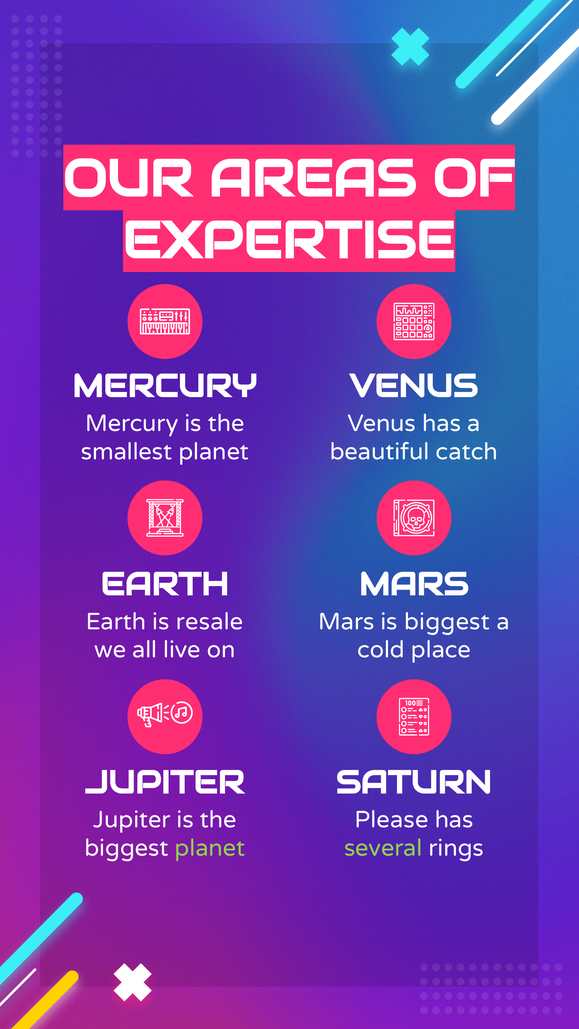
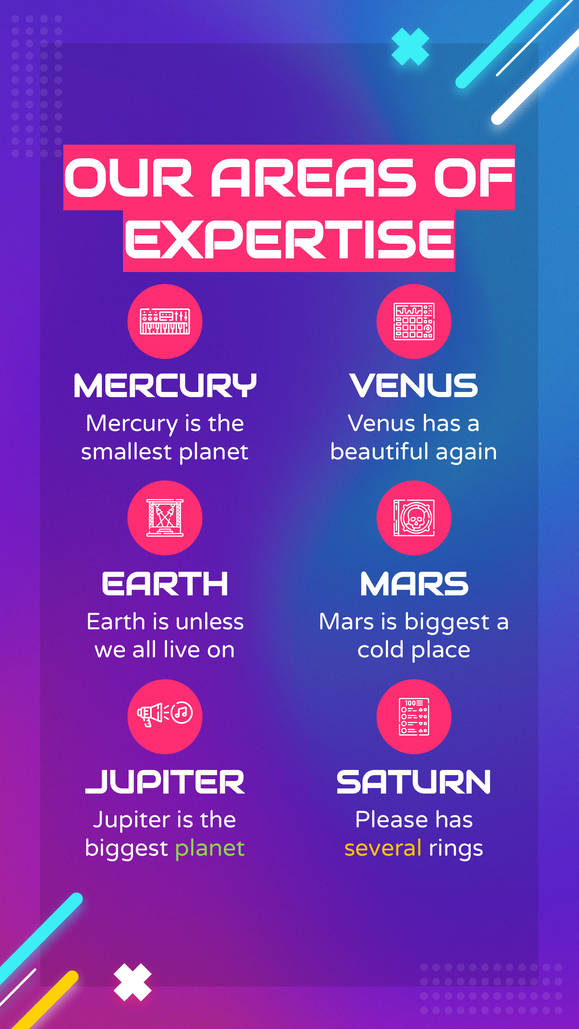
catch: catch -> again
resale: resale -> unless
several colour: light green -> yellow
